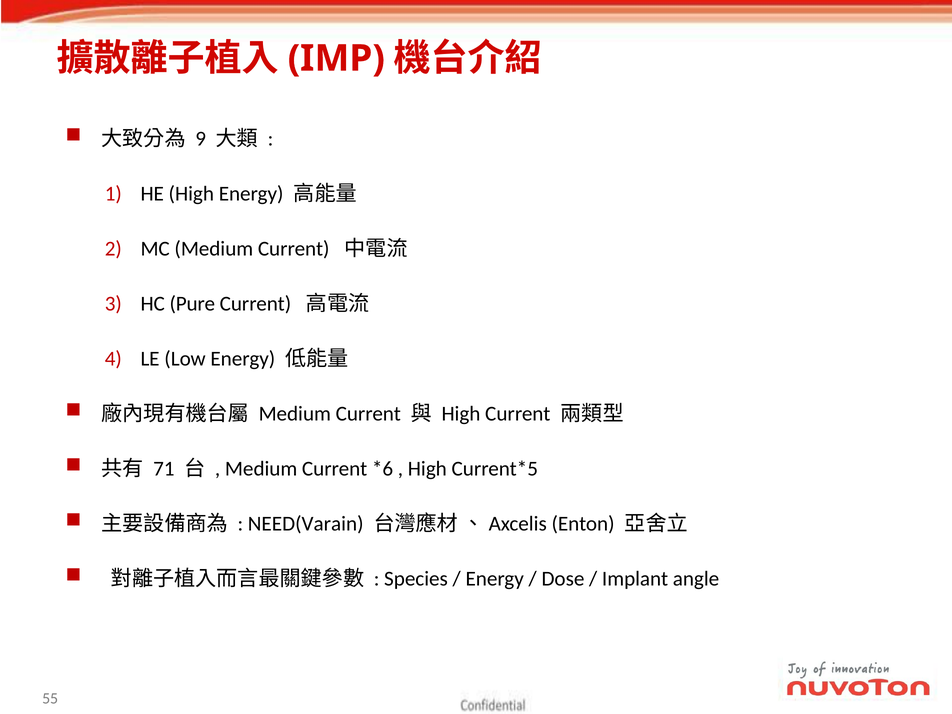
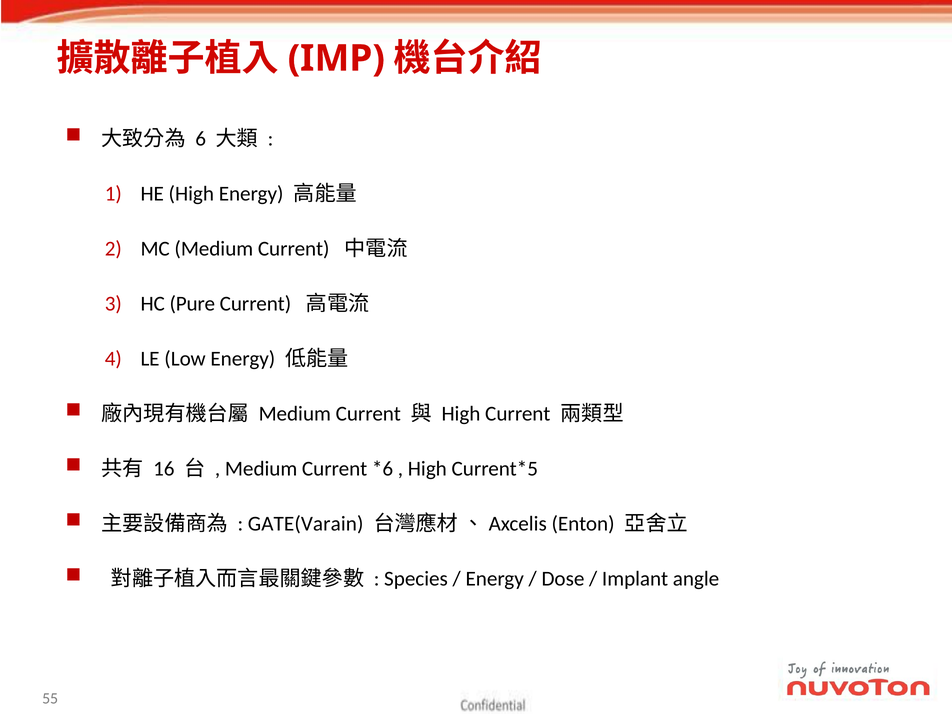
9: 9 -> 6
71: 71 -> 16
NEED(Varain: NEED(Varain -> GATE(Varain
